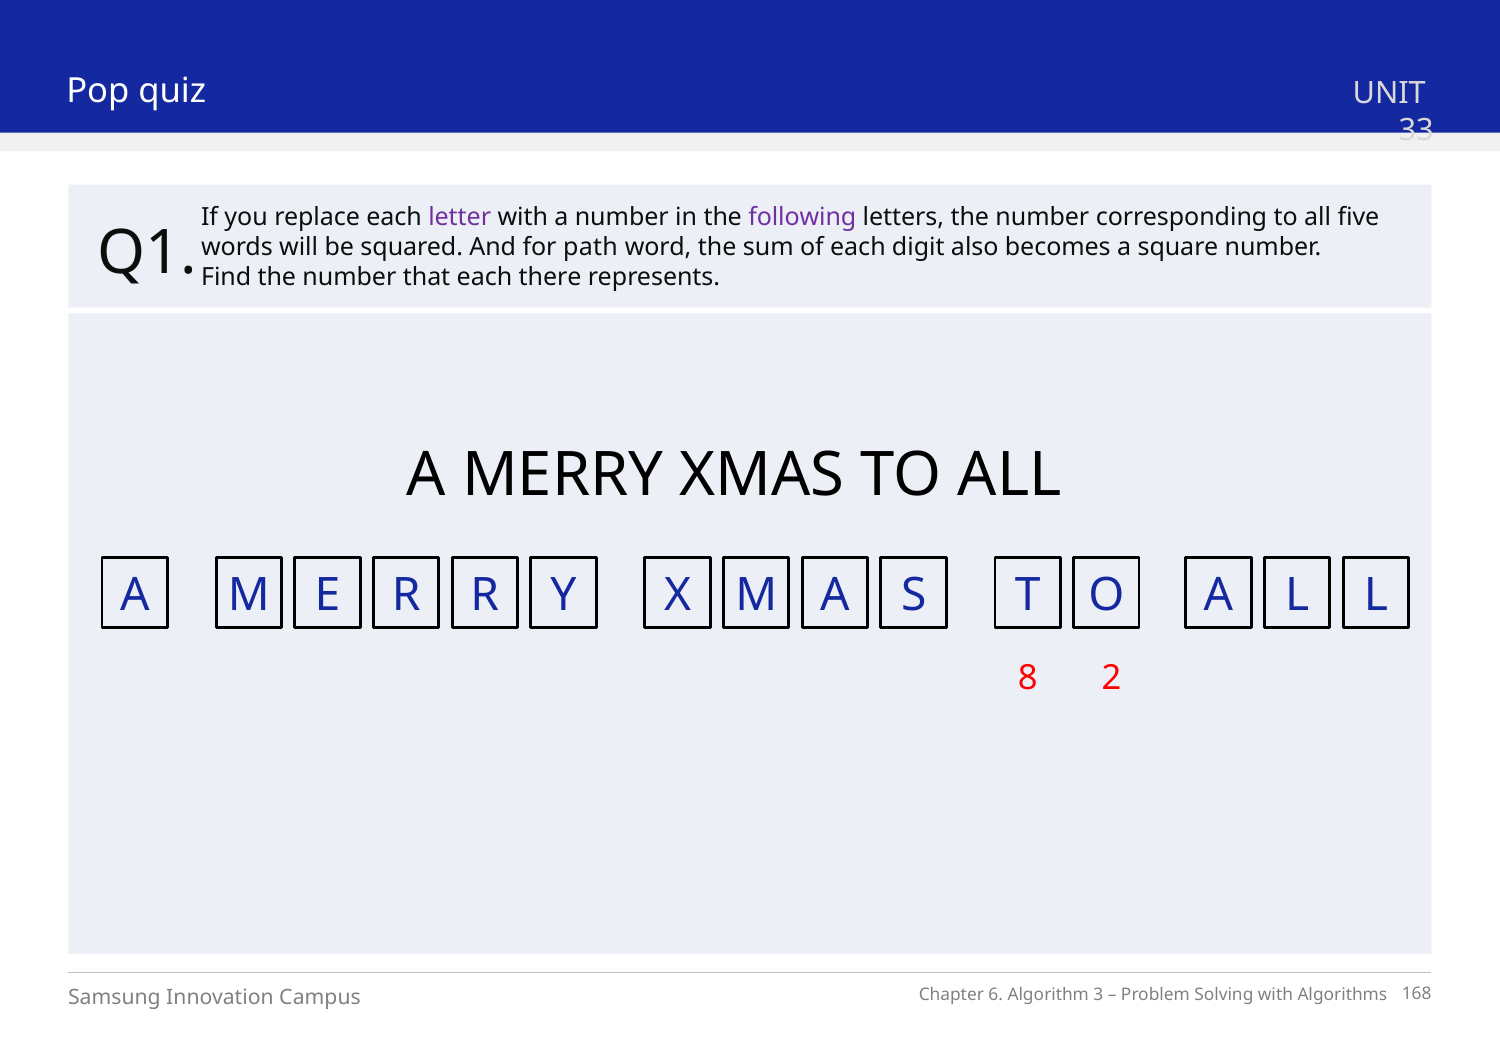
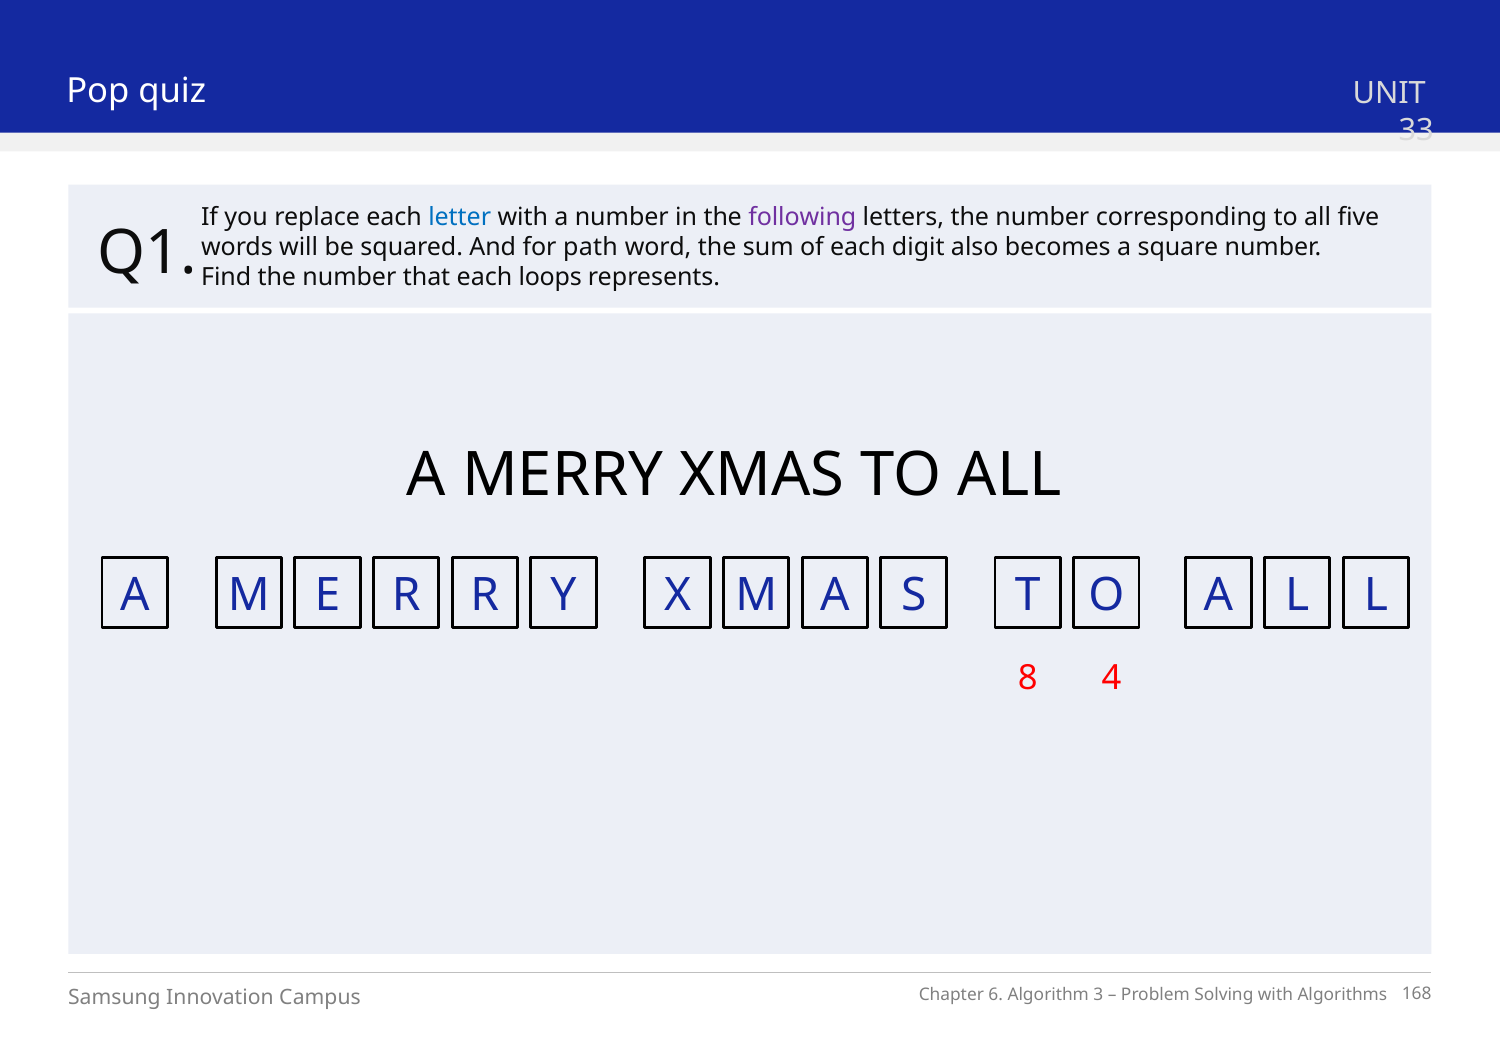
letter colour: purple -> blue
there: there -> loops
2: 2 -> 4
